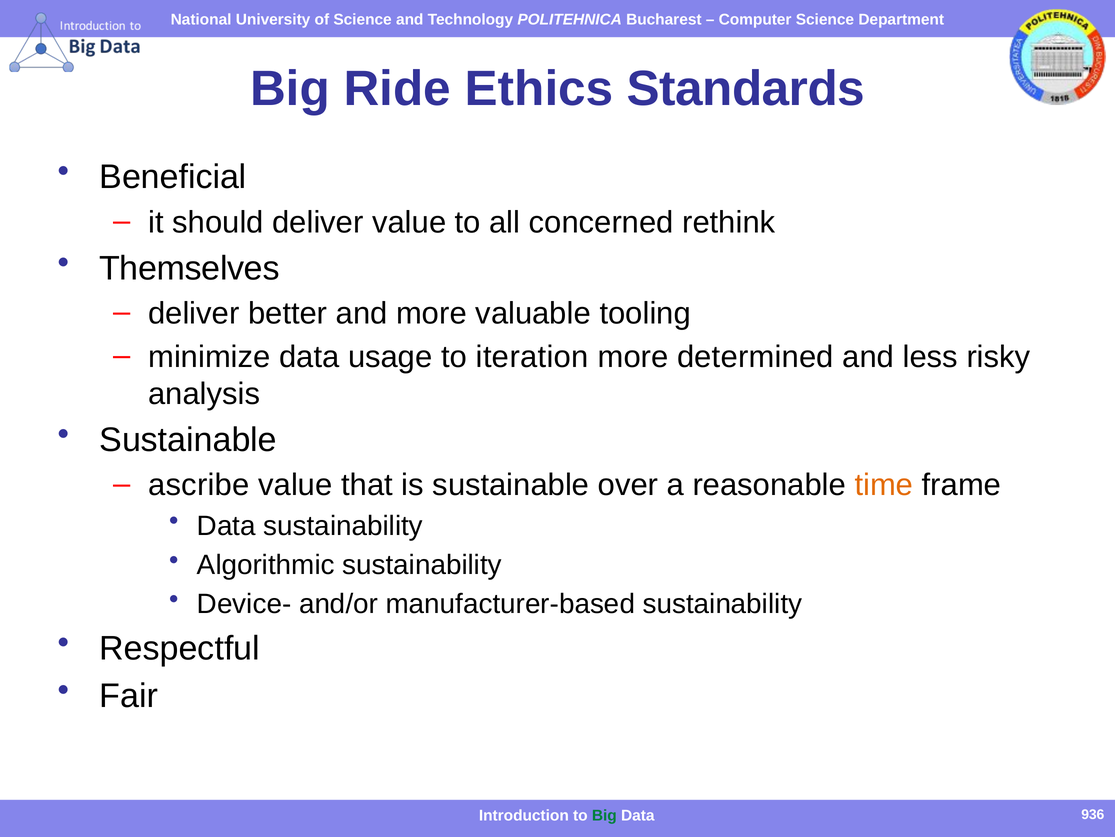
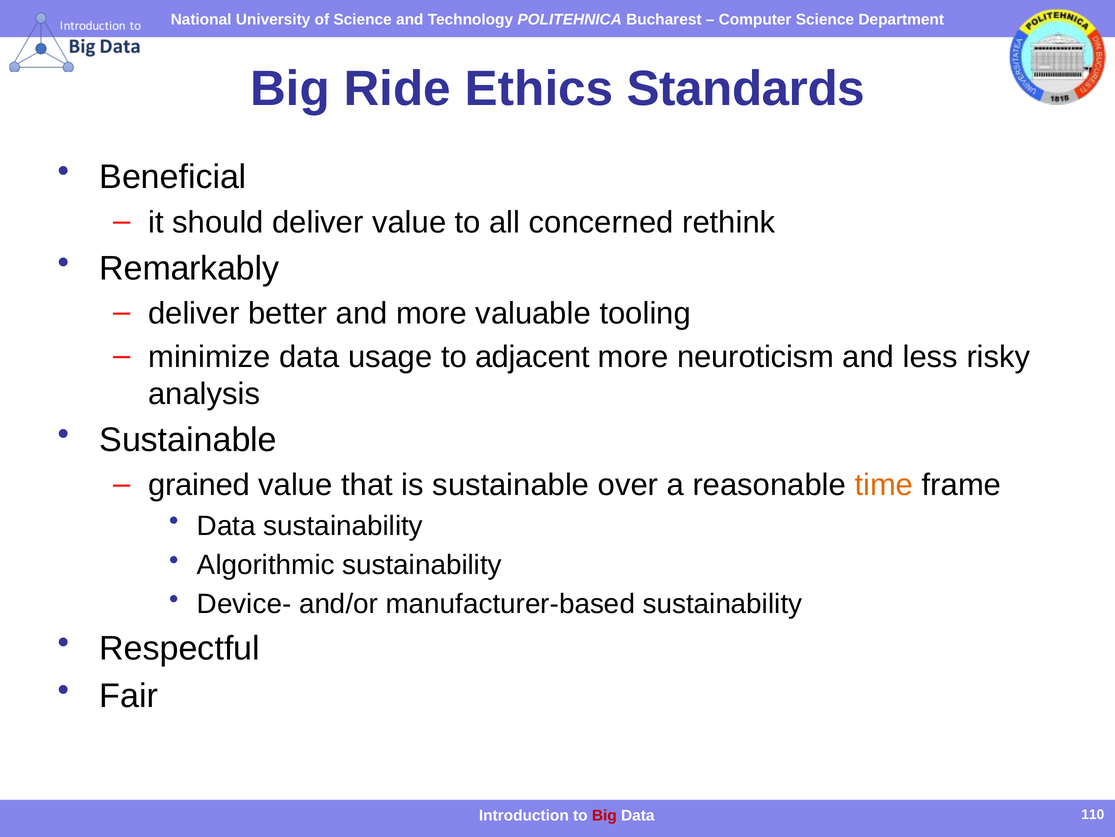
Themselves: Themselves -> Remarkably
iteration: iteration -> adjacent
determined: determined -> neuroticism
ascribe: ascribe -> grained
Big at (604, 815) colour: green -> red
936: 936 -> 110
